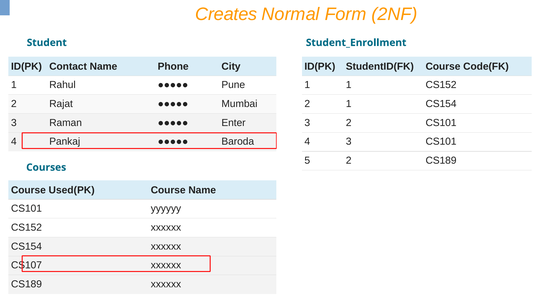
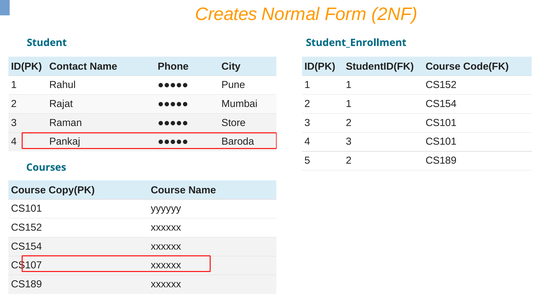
Enter: Enter -> Store
Used(PK: Used(PK -> Copy(PK
